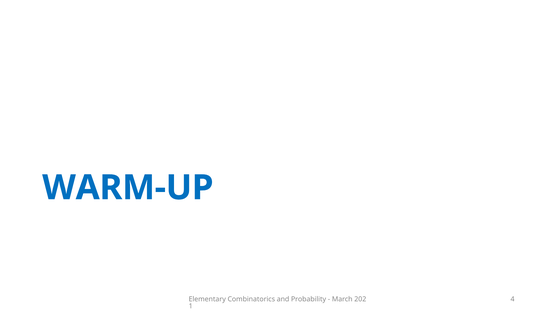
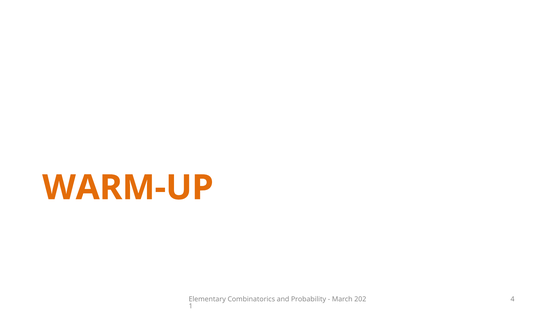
WARM-UP colour: blue -> orange
